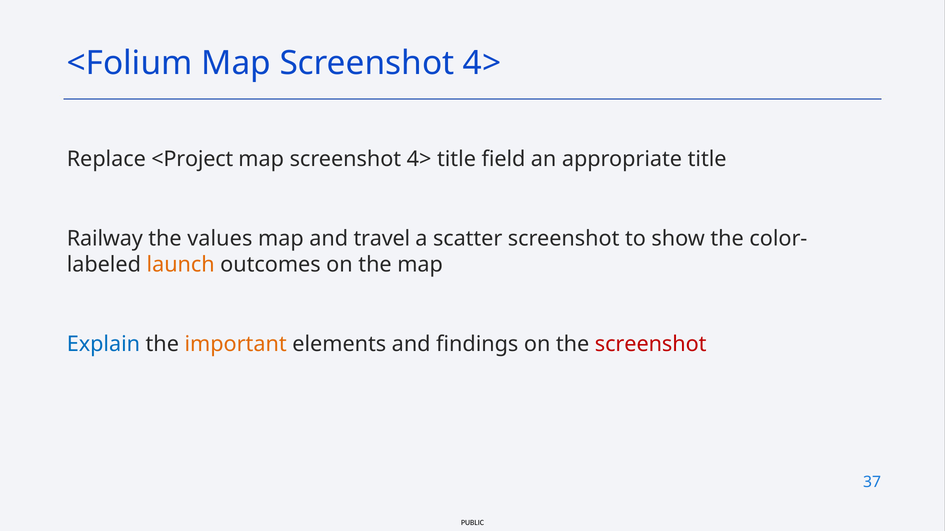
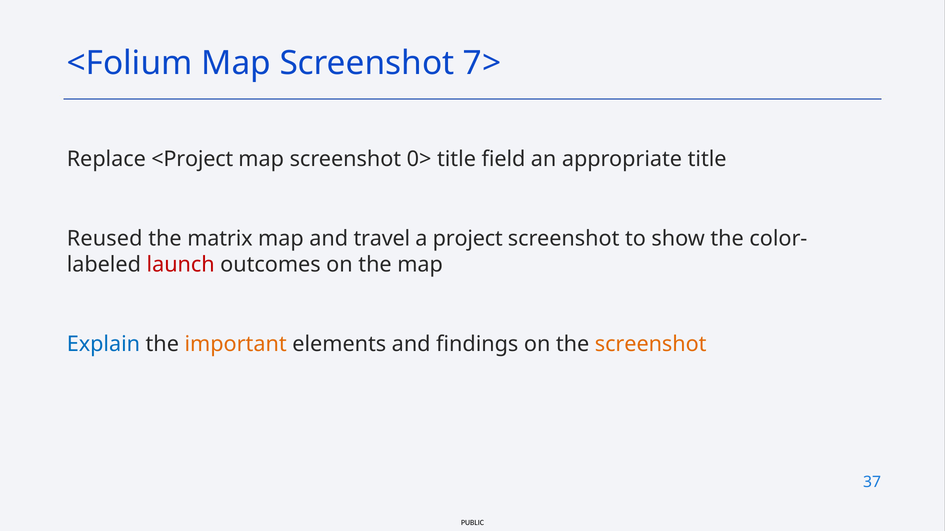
<Folium Map Screenshot 4>: 4> -> 7>
4> at (419, 160): 4> -> 0>
Railway: Railway -> Reused
values: values -> matrix
scatter: scatter -> project
launch colour: orange -> red
screenshot at (651, 344) colour: red -> orange
